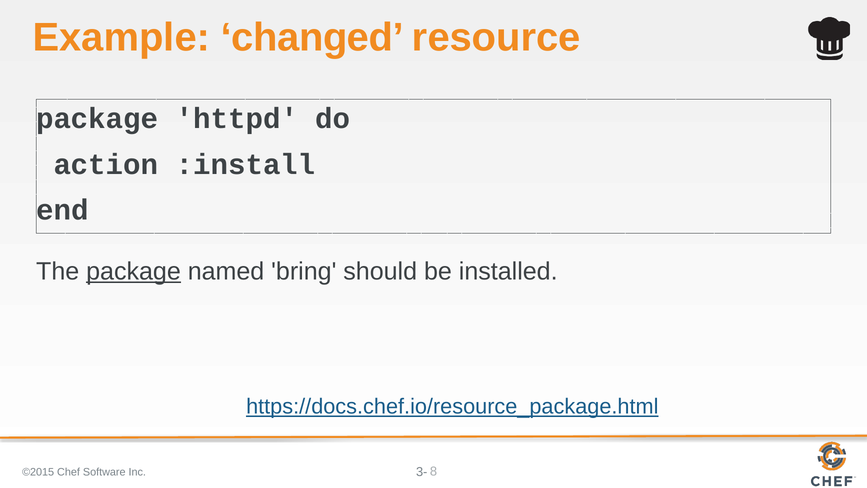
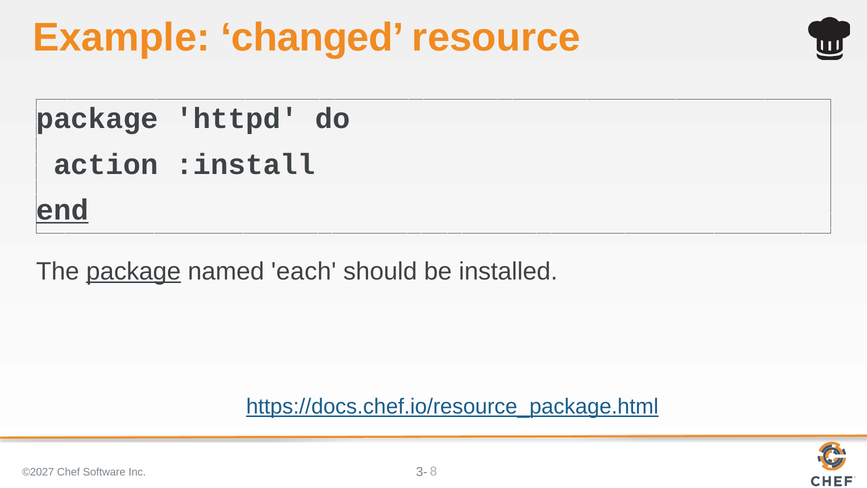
end underline: none -> present
bring: bring -> each
©2015: ©2015 -> ©2027
